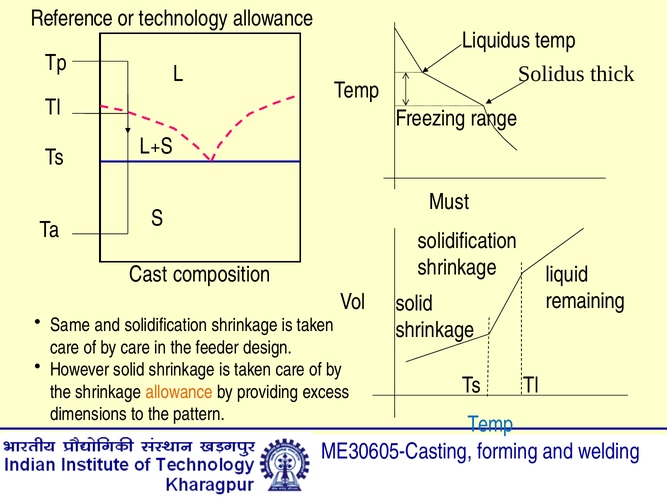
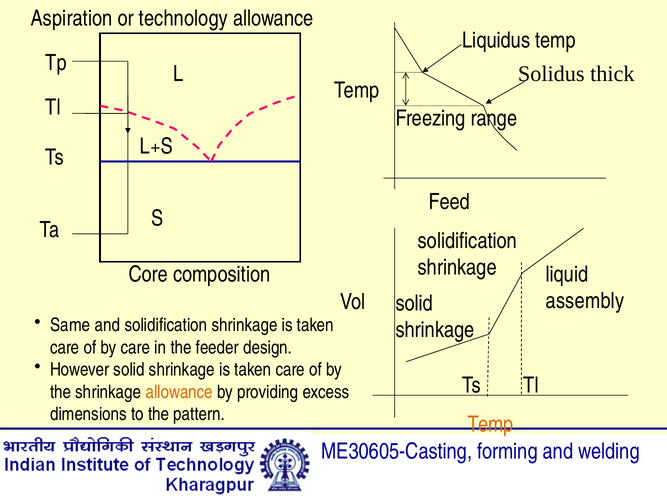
Reference: Reference -> Aspiration
Must: Must -> Feed
Cast: Cast -> Core
remaining: remaining -> assembly
Temp at (491, 424) colour: blue -> orange
